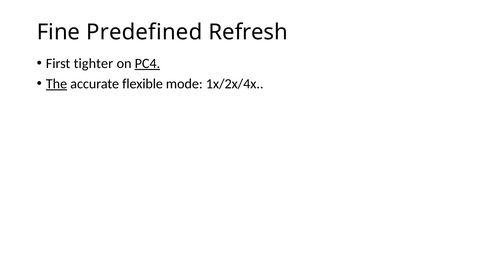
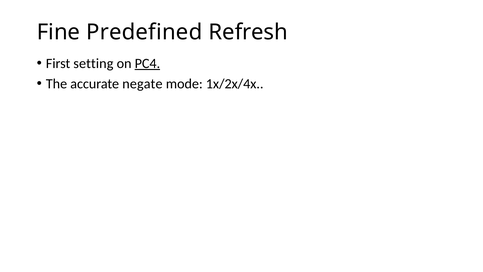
tighter: tighter -> setting
The underline: present -> none
flexible: flexible -> negate
